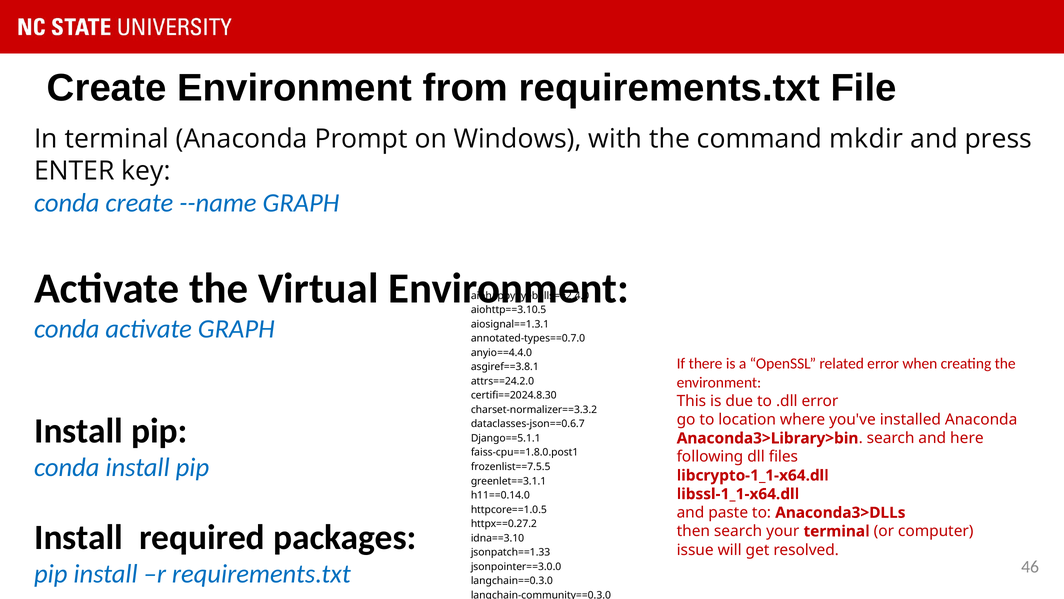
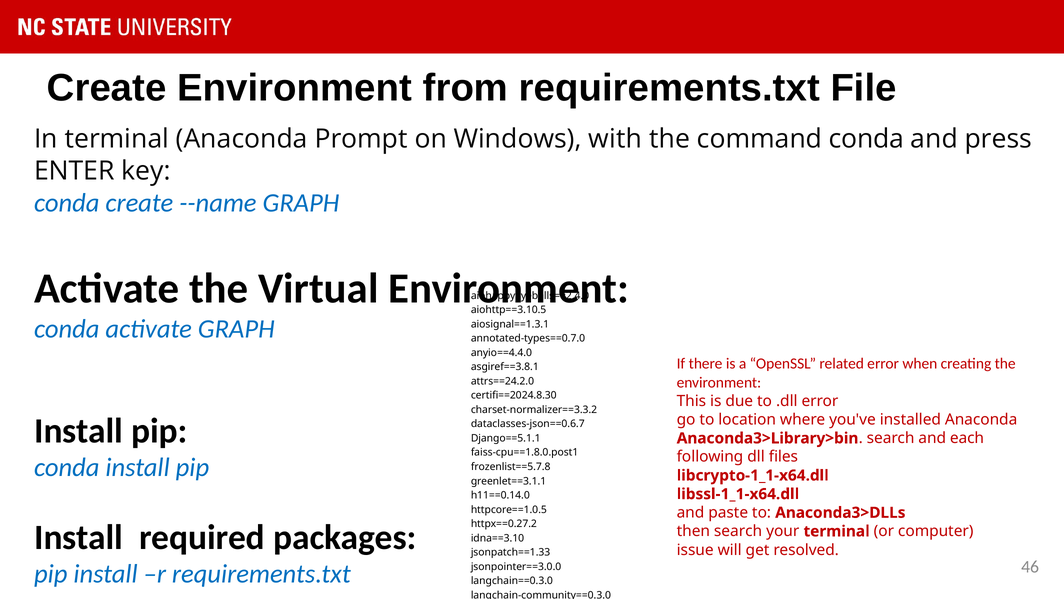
command mkdir: mkdir -> conda
here: here -> each
frozenlist==7.5.5: frozenlist==7.5.5 -> frozenlist==5.7.8
